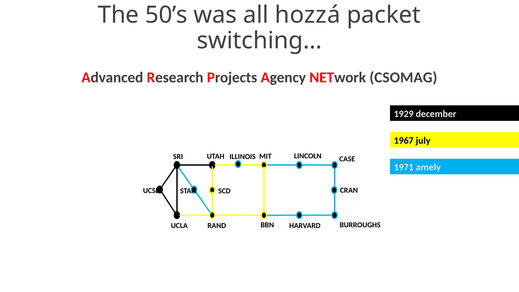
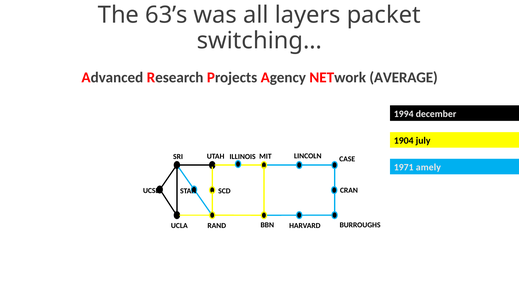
50’s: 50’s -> 63’s
hozzá: hozzá -> layers
CSOMAG: CSOMAG -> AVERAGE
1929: 1929 -> 1994
1967: 1967 -> 1904
